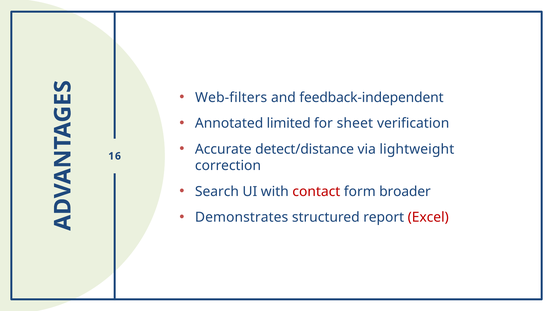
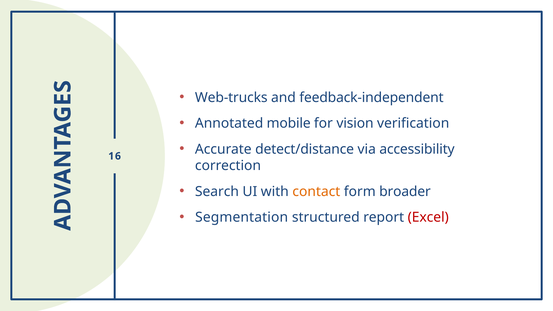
Web-filters: Web-filters -> Web-trucks
limited: limited -> mobile
sheet: sheet -> vision
lightweight: lightweight -> accessibility
contact colour: red -> orange
Demonstrates: Demonstrates -> Segmentation
